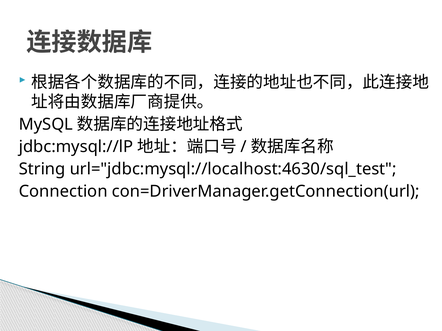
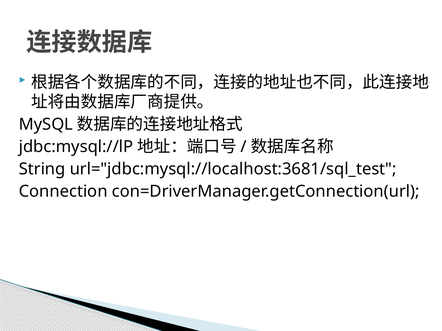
url="jdbc:mysql://localhost:4630/sql_test: url="jdbc:mysql://localhost:4630/sql_test -> url="jdbc:mysql://localhost:3681/sql_test
